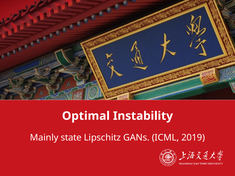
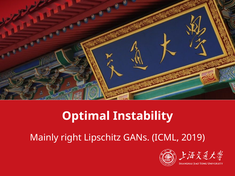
state: state -> right
